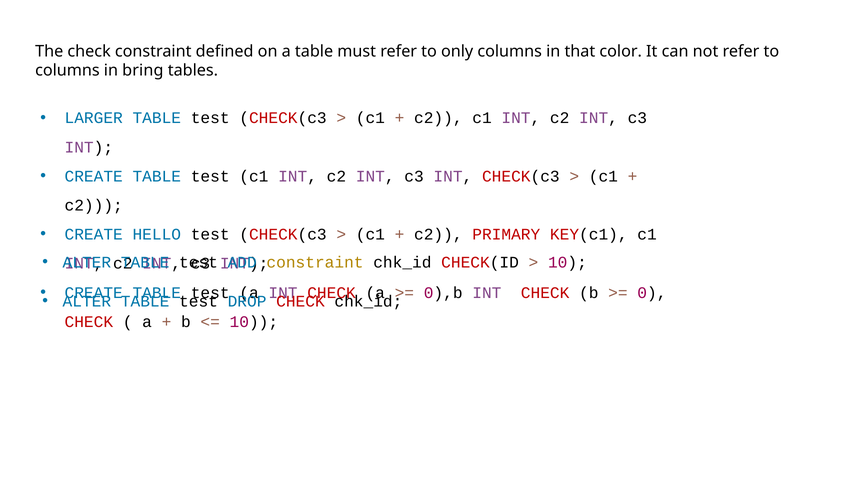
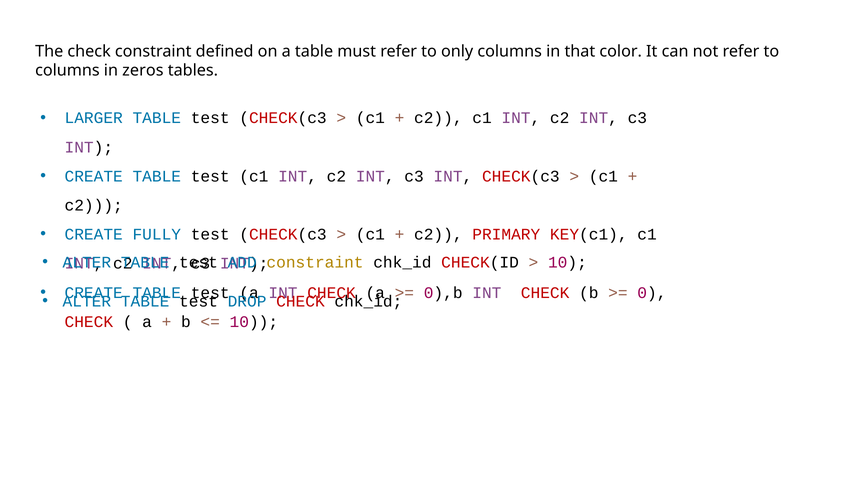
bring: bring -> zeros
HELLO: HELLO -> FULLY
